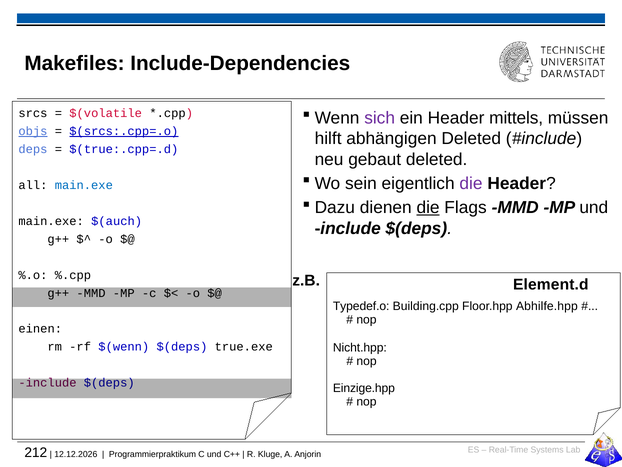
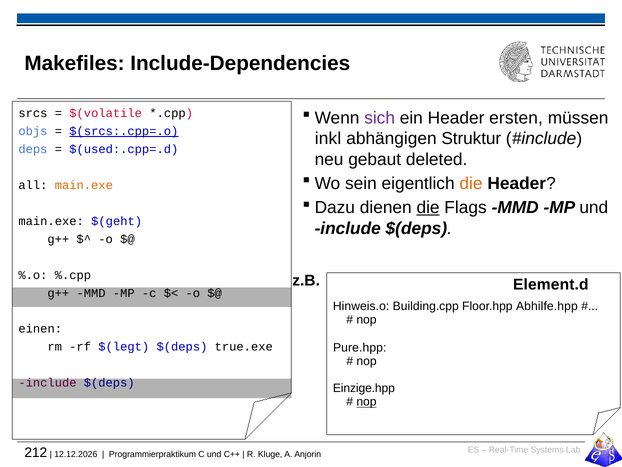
mittels: mittels -> ersten
objs underline: present -> none
hilft: hilft -> inkl
abhängigen Deleted: Deleted -> Struktur
$(true:.cpp=.d: $(true:.cpp=.d -> $(used:.cpp=.d
die at (471, 183) colour: purple -> orange
main.exe at (84, 185) colour: blue -> orange
$(auch: $(auch -> $(geht
Typedef.o: Typedef.o -> Hinweis.o
Nicht.hpp: Nicht.hpp -> Pure.hpp
$(wenn: $(wenn -> $(legt
nop at (366, 401) underline: none -> present
